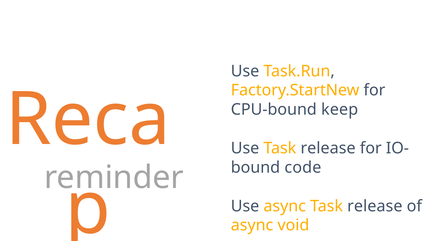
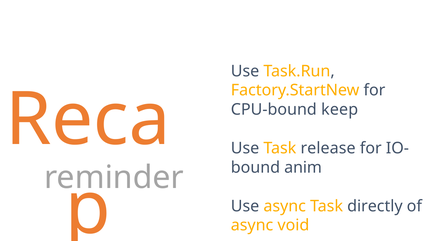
code: code -> anim
async Task release: release -> directly
